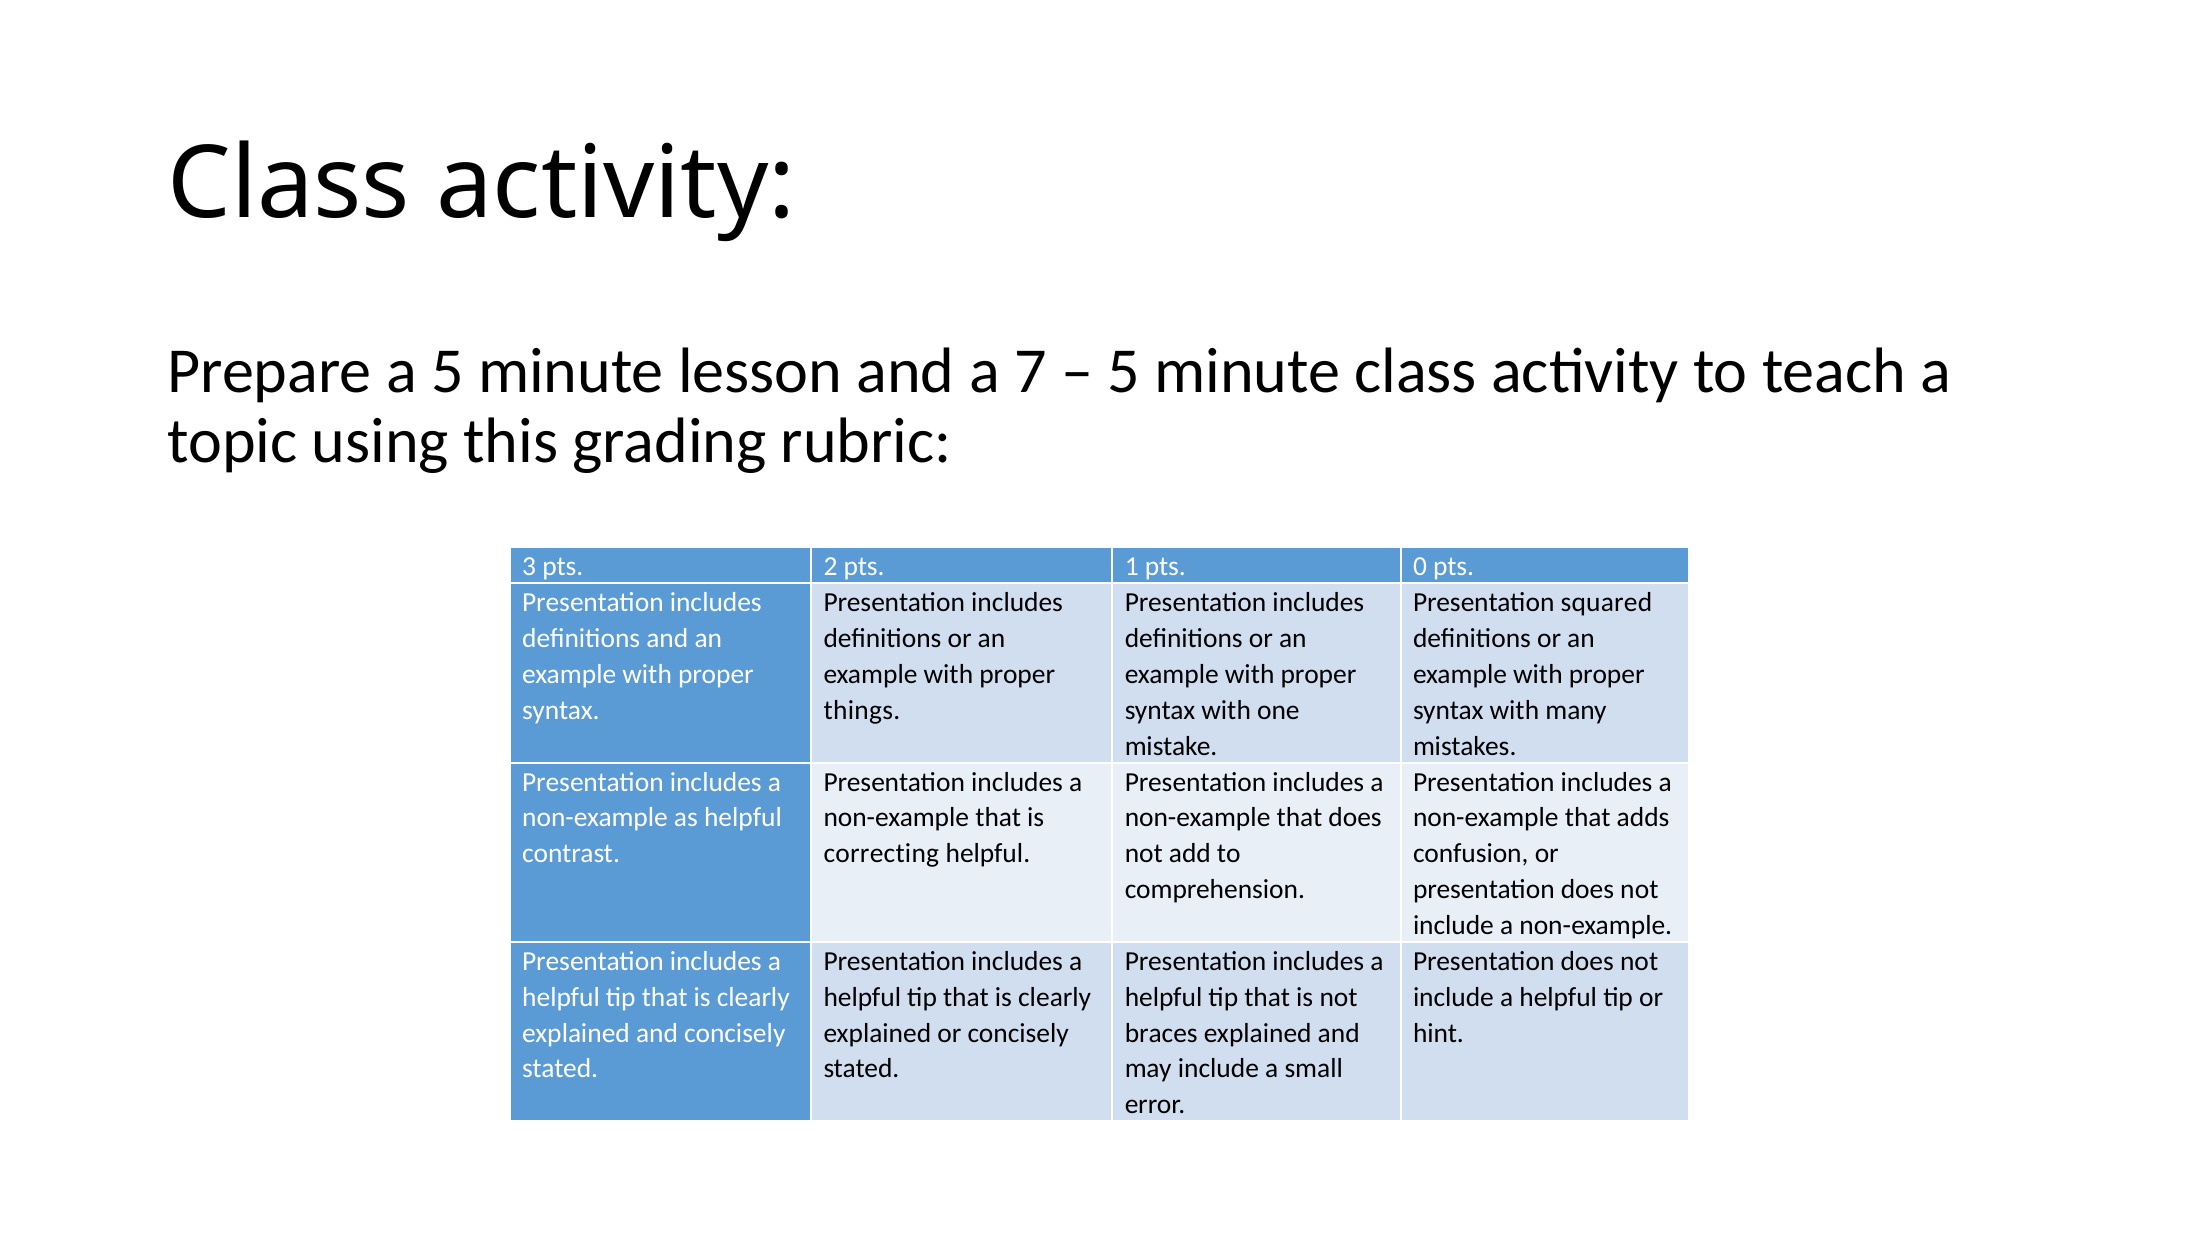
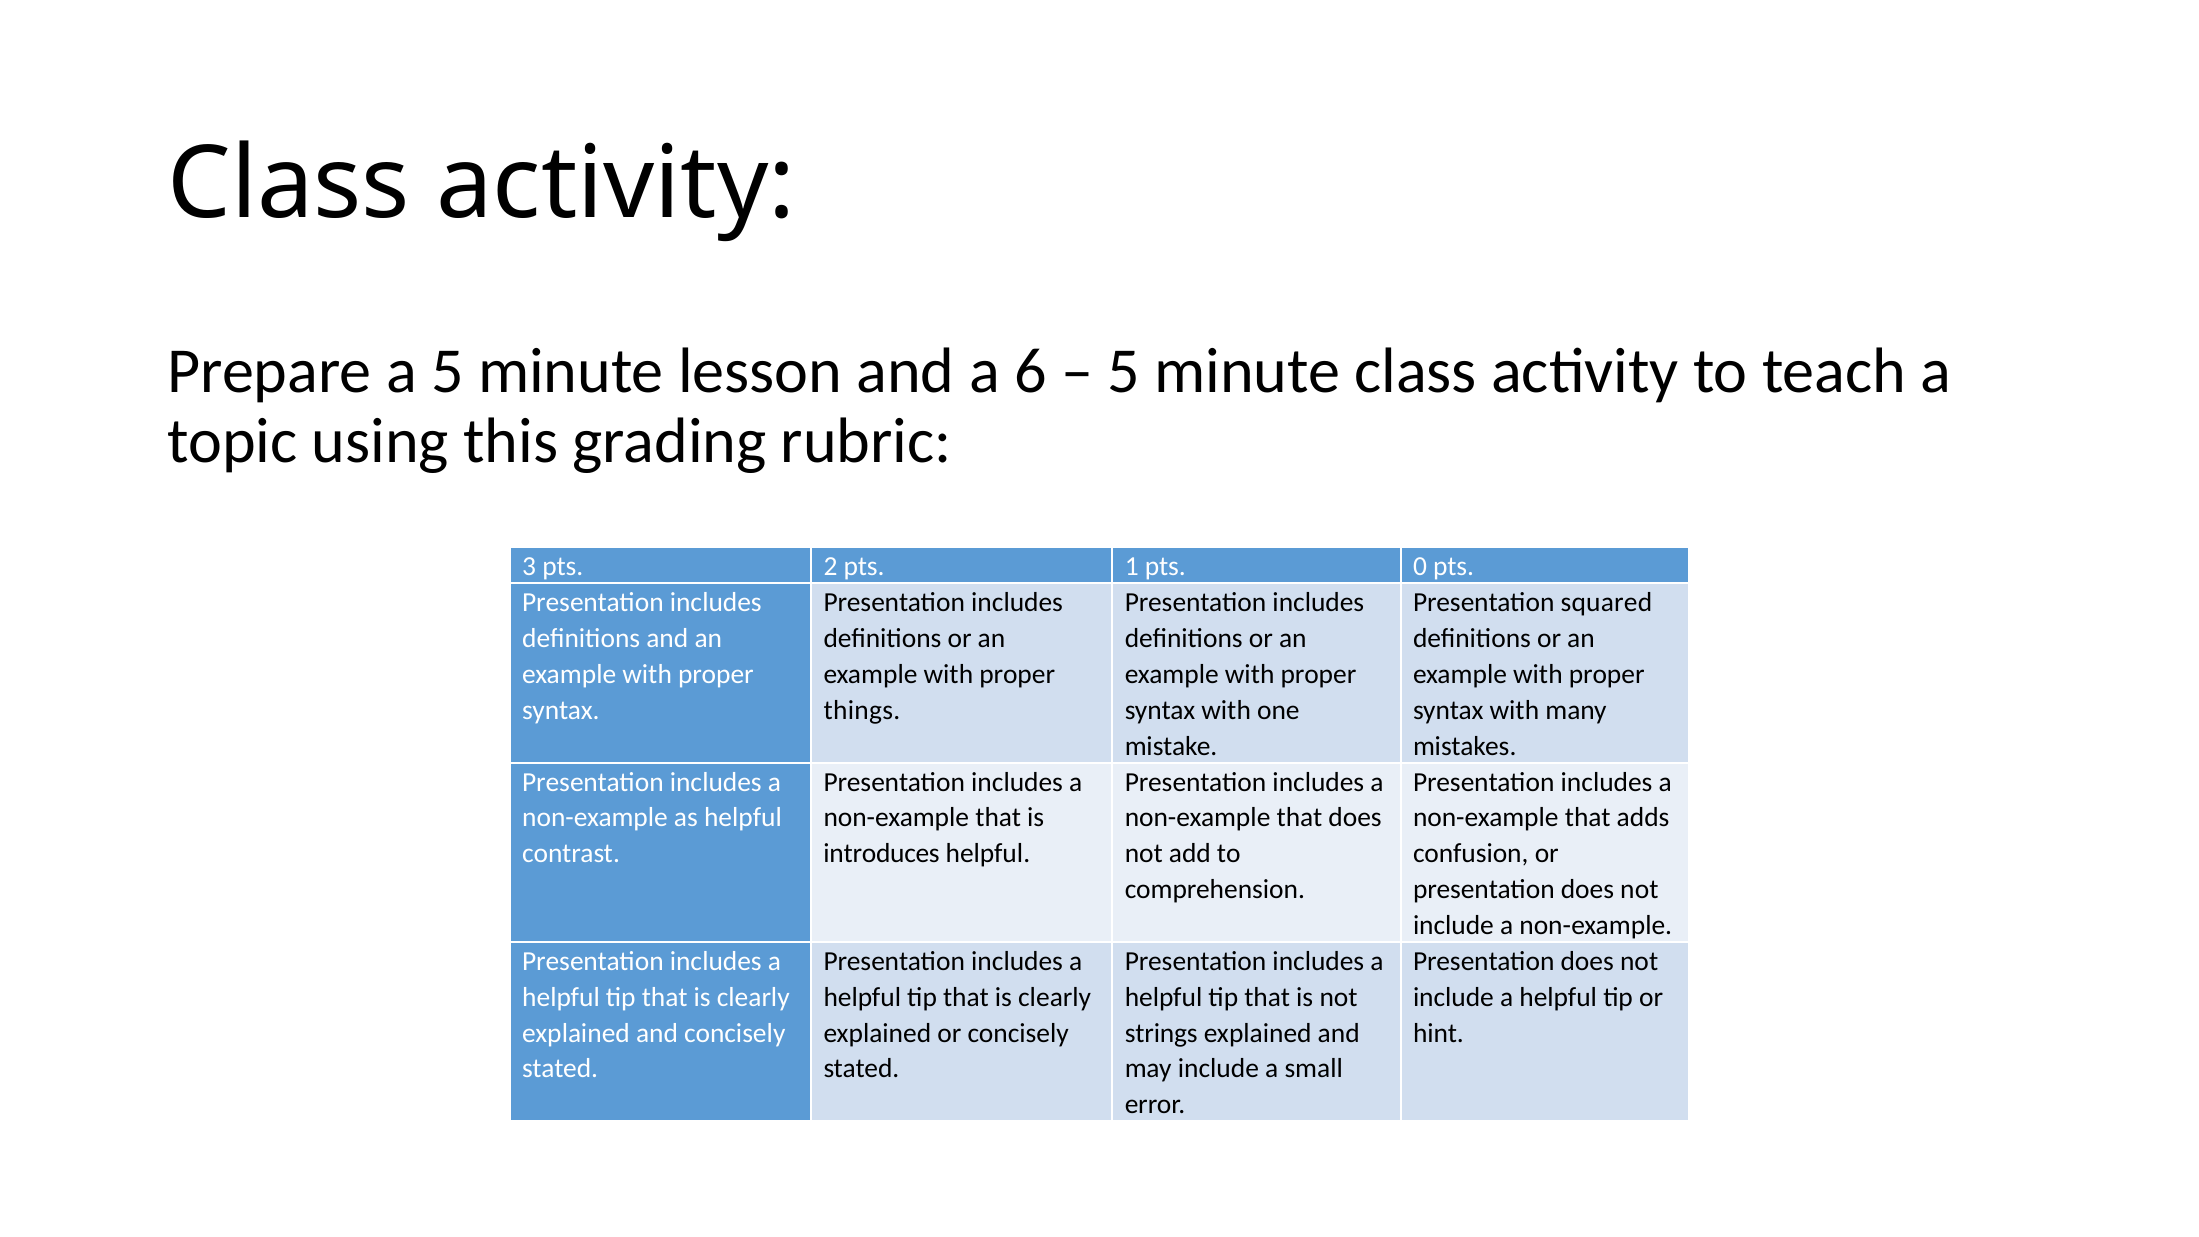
7: 7 -> 6
correcting: correcting -> introduces
braces: braces -> strings
